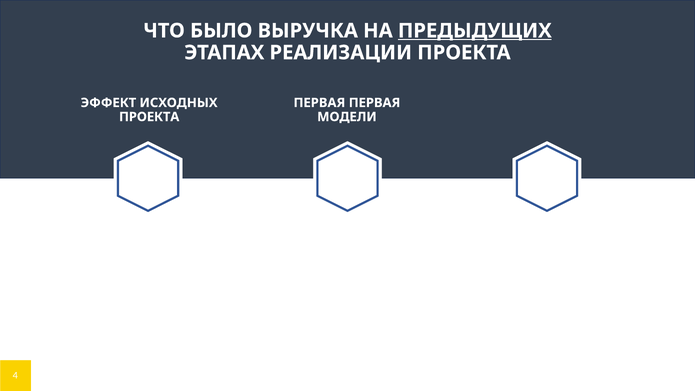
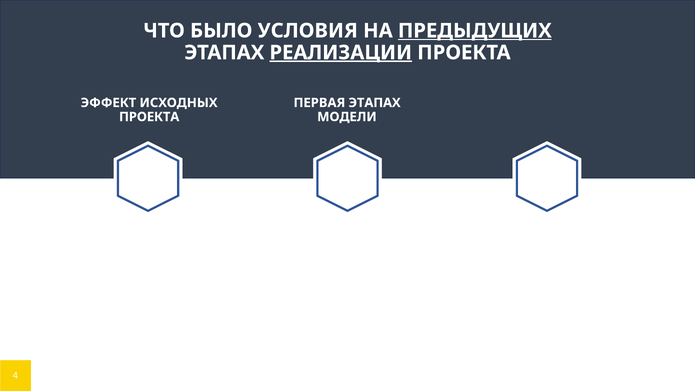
ВЫРУЧКА: ВЫРУЧКА -> УСЛОВИЯ
РЕАЛИЗАЦИИ underline: none -> present
ПЕРВАЯ ПЕРВАЯ: ПЕРВАЯ -> ЭТАПАХ
